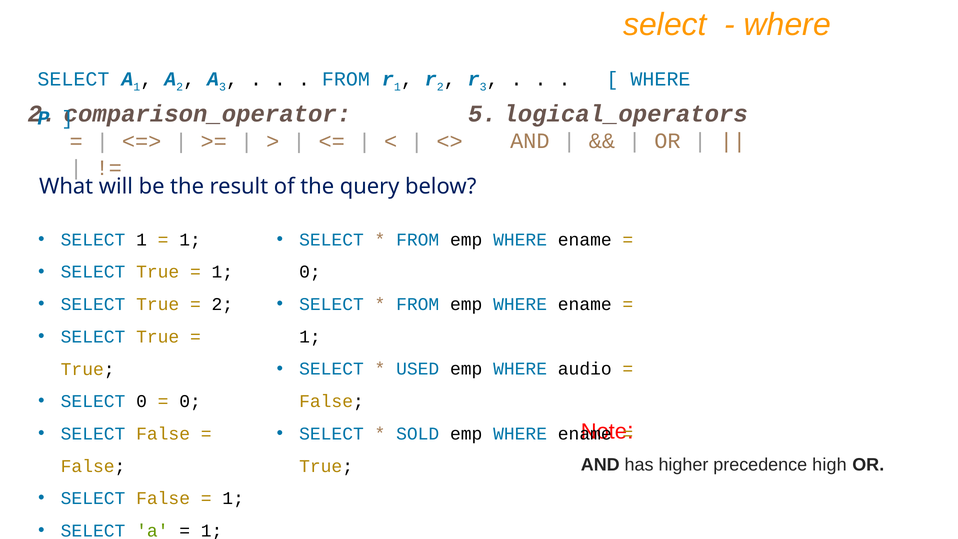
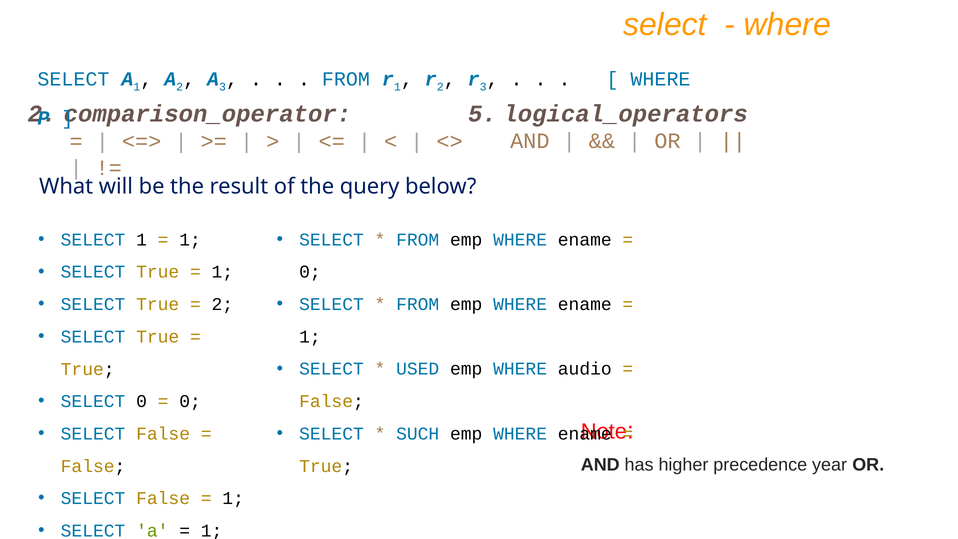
SOLD: SOLD -> SUCH
high: high -> year
